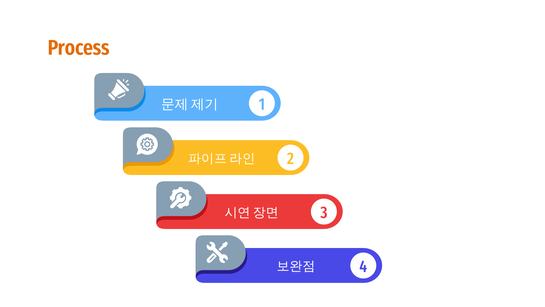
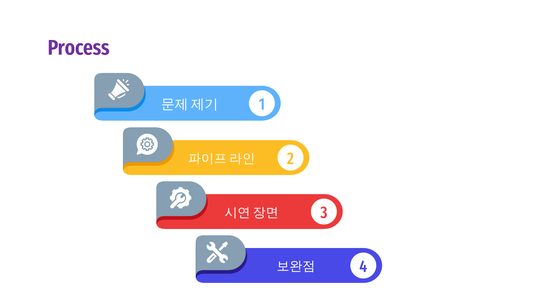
Process colour: orange -> purple
